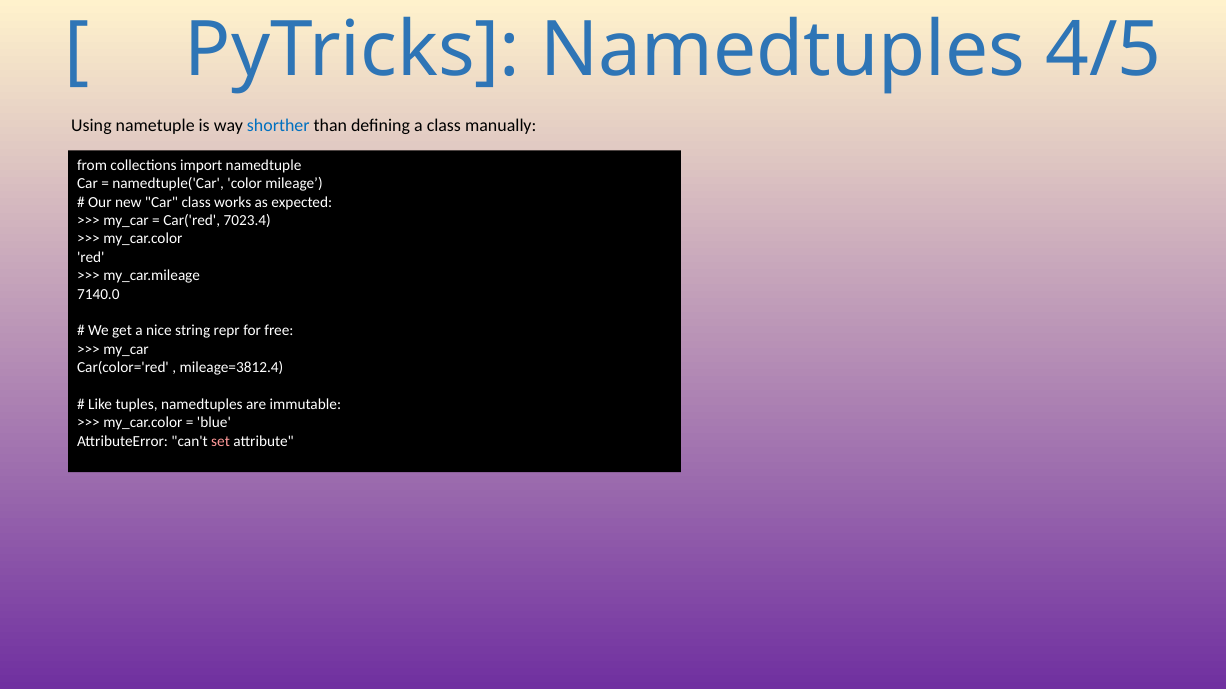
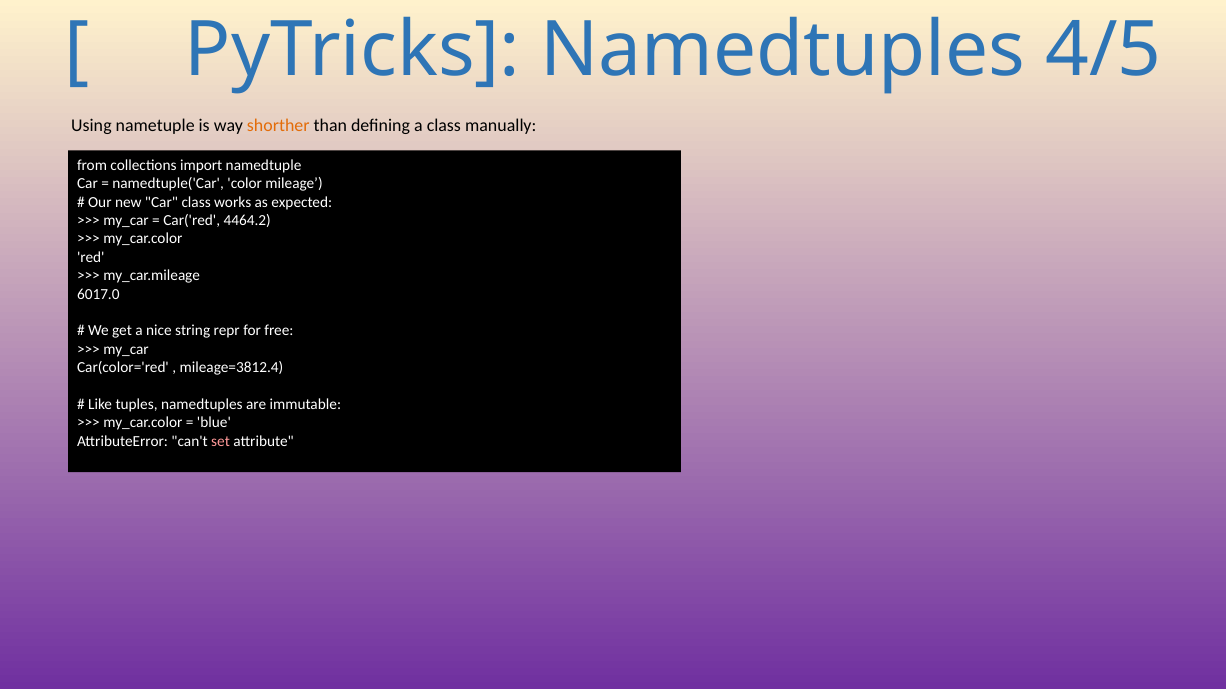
shorther colour: blue -> orange
7023.4: 7023.4 -> 4464.2
7140.0: 7140.0 -> 6017.0
